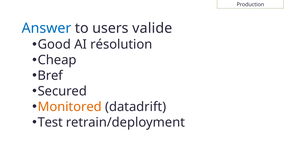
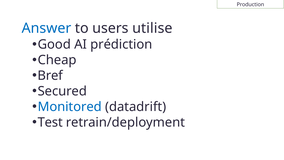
valide: valide -> utilise
résolution: résolution -> prédiction
Monitored colour: orange -> blue
